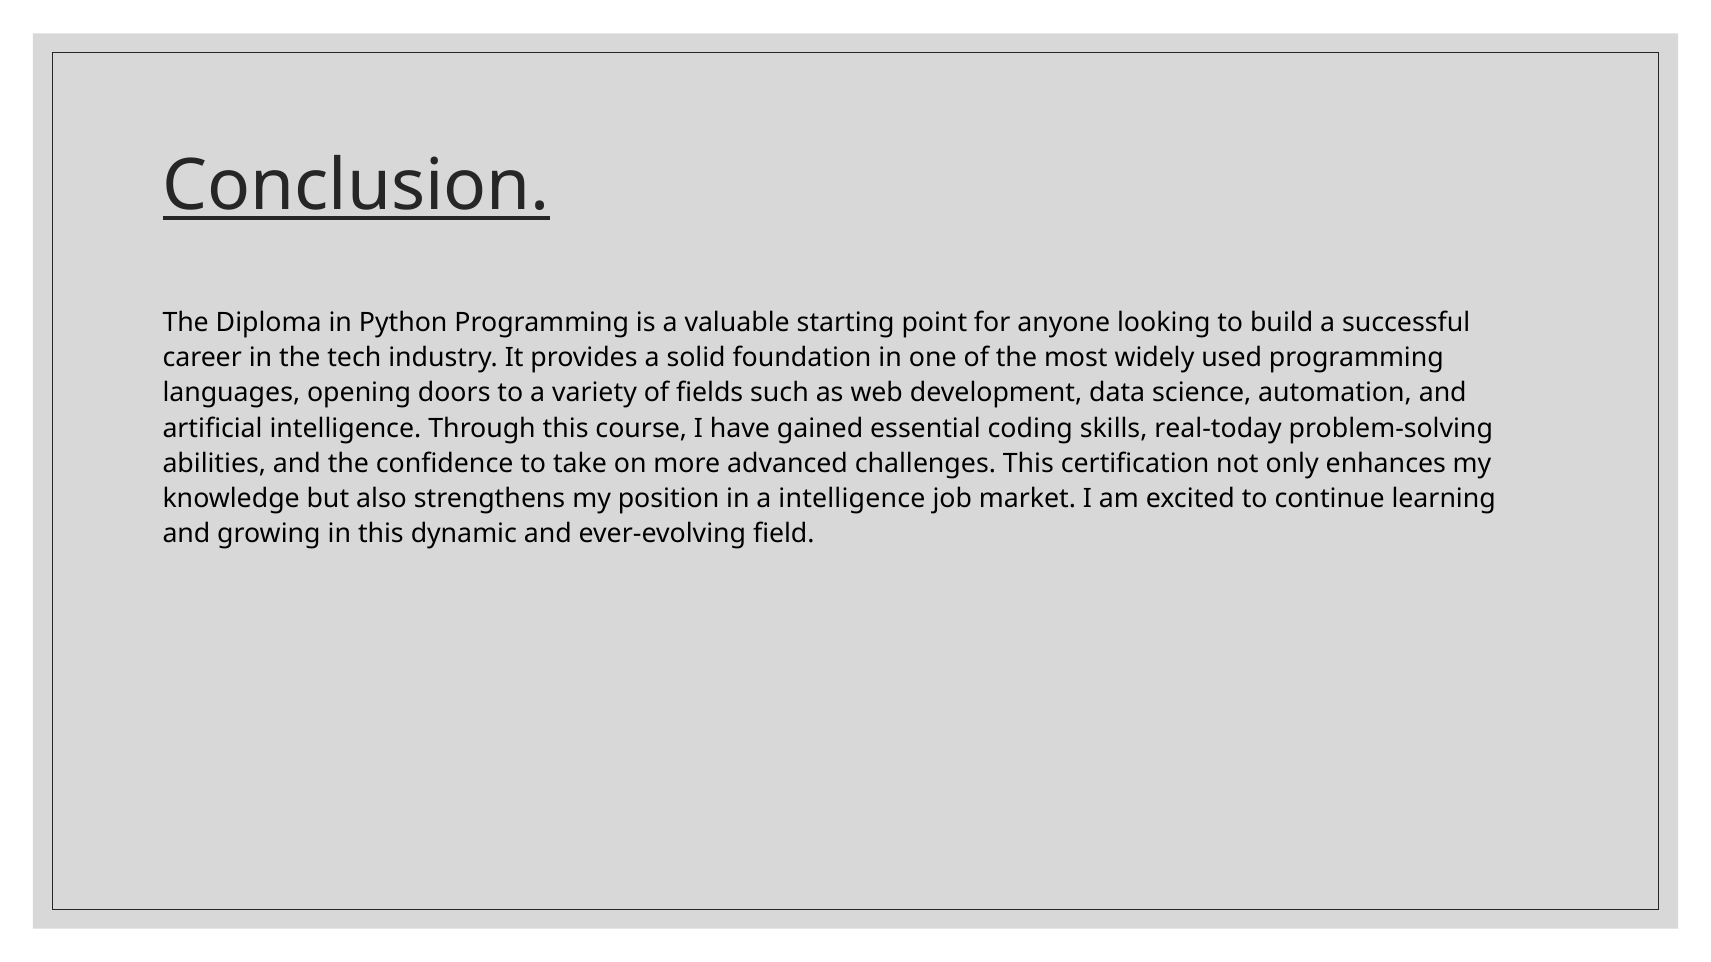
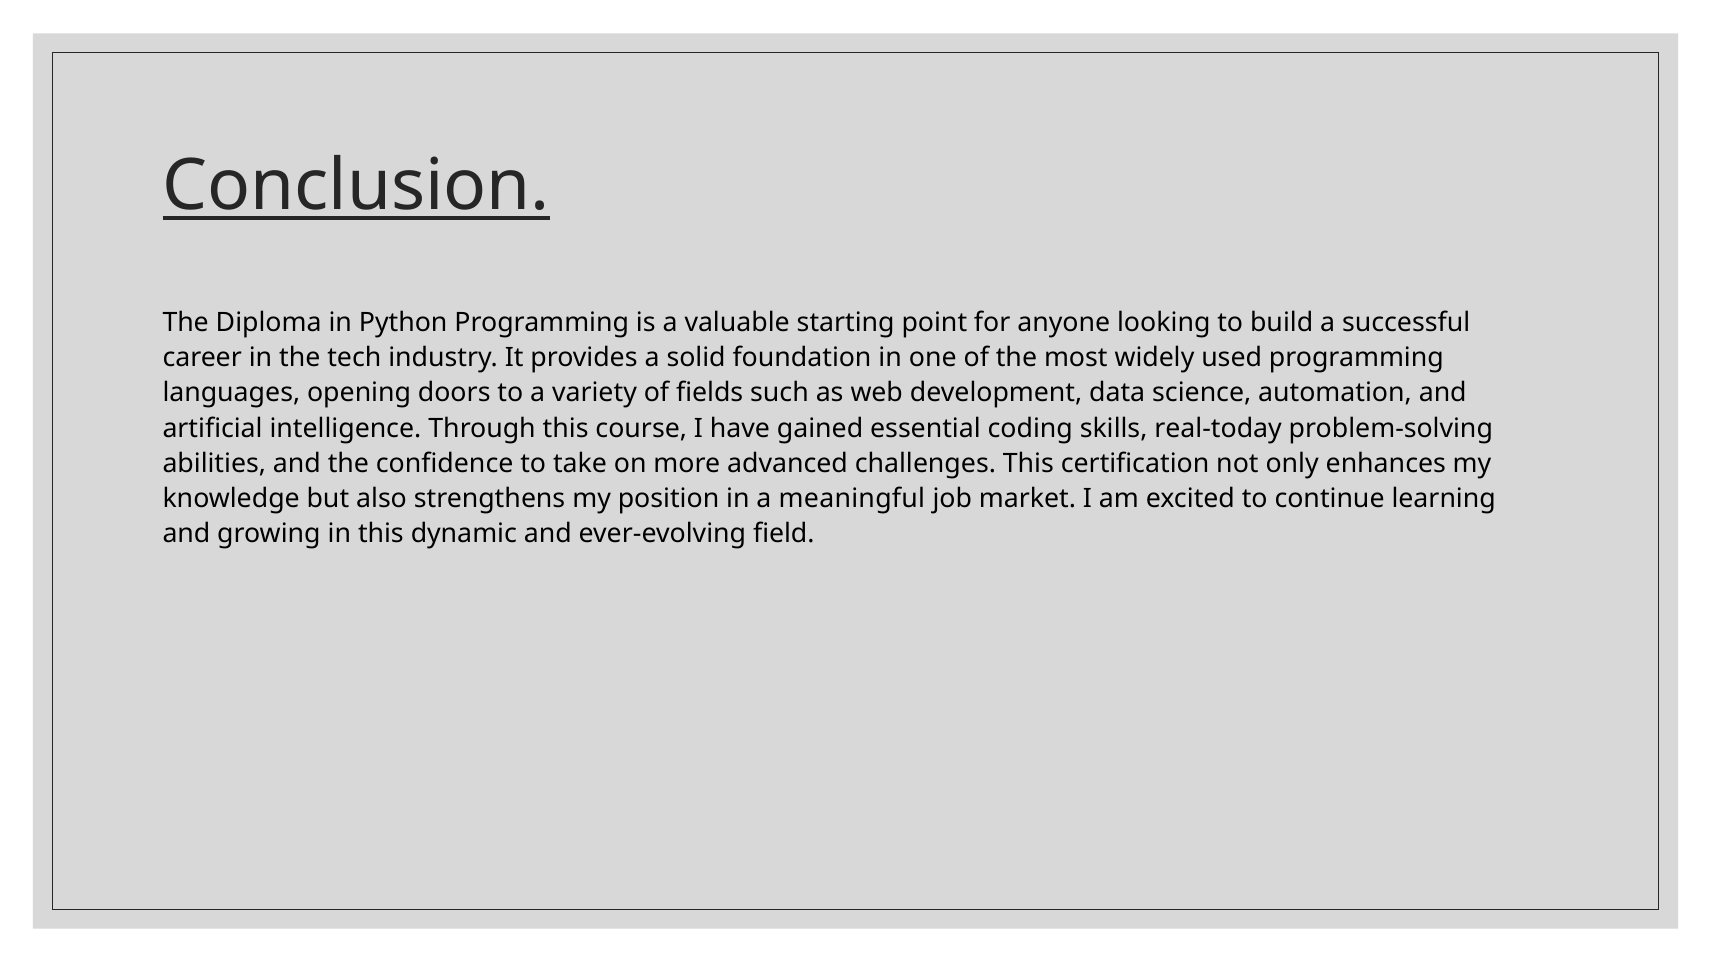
a intelligence: intelligence -> meaningful
